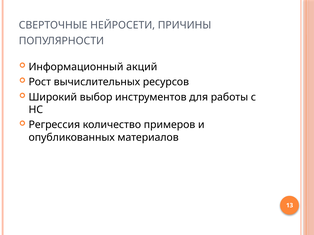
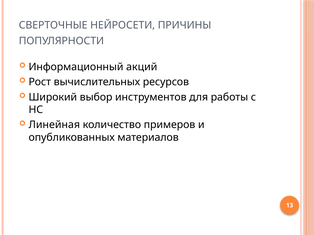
Регрессия: Регрессия -> Линейная
